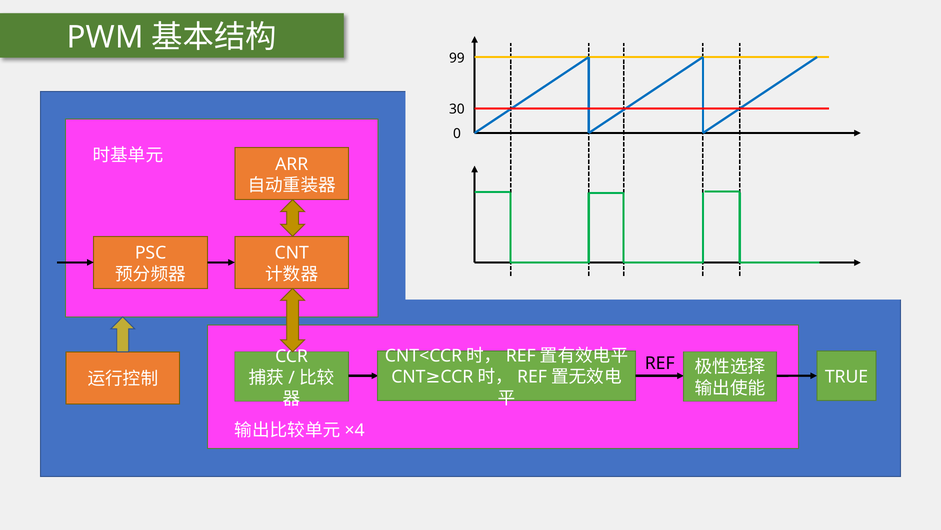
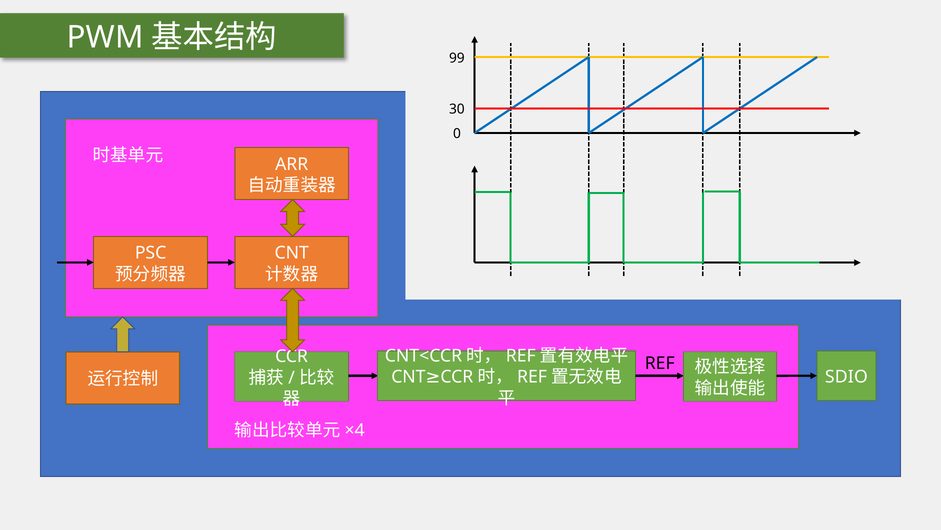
TRUE: TRUE -> SDIO
